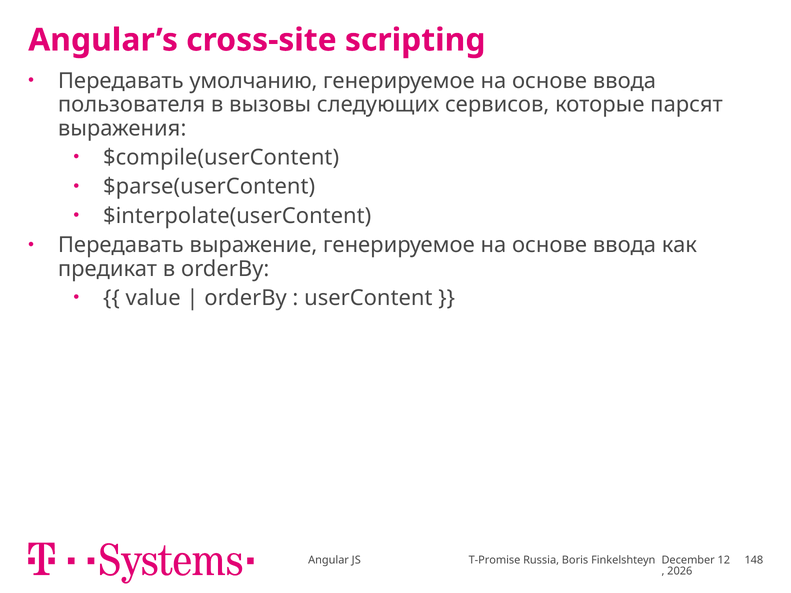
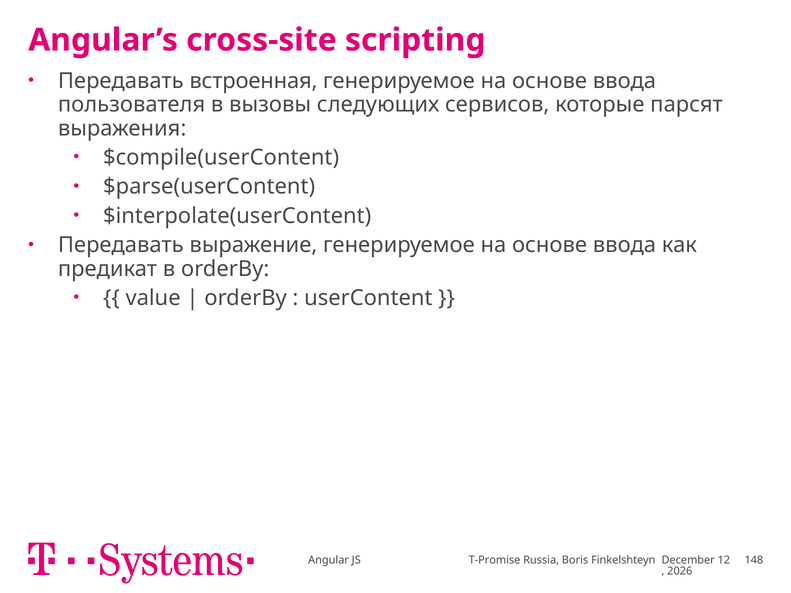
умолчанию: умолчанию -> встроенная
